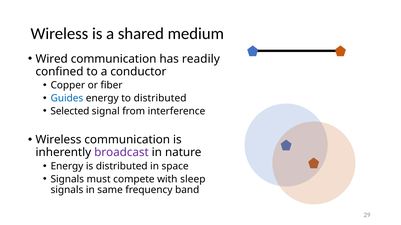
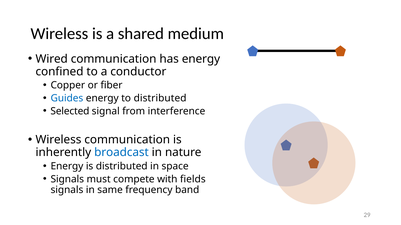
has readily: readily -> energy
broadcast colour: purple -> blue
sleep: sleep -> fields
